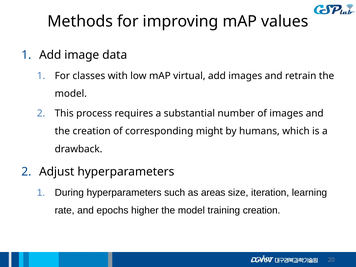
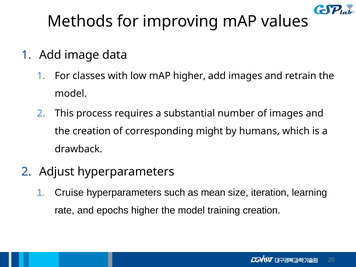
mAP virtual: virtual -> higher
During: During -> Cruise
areas: areas -> mean
